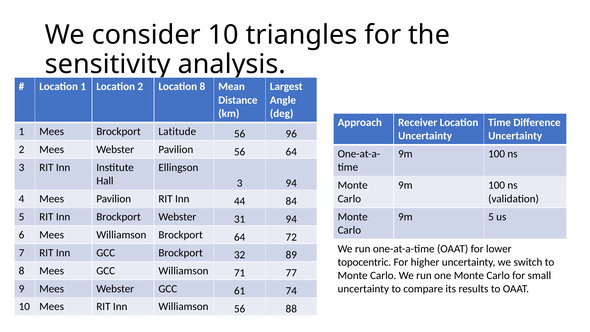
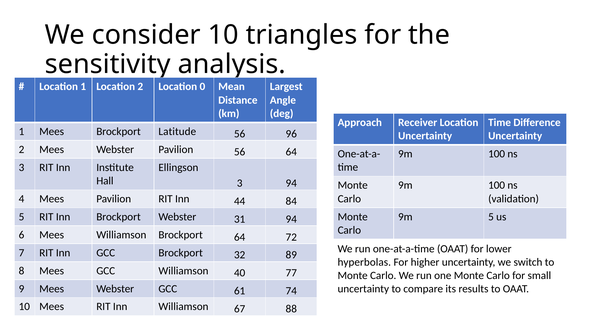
Location 8: 8 -> 0
topocentric: topocentric -> hyperbolas
71: 71 -> 40
Williamson 56: 56 -> 67
